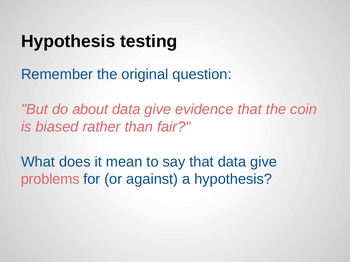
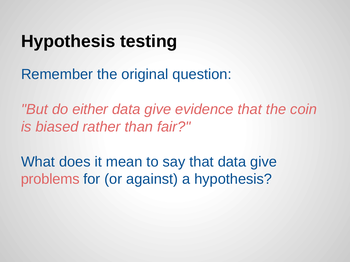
about: about -> either
